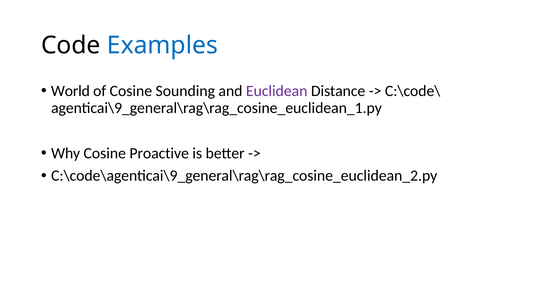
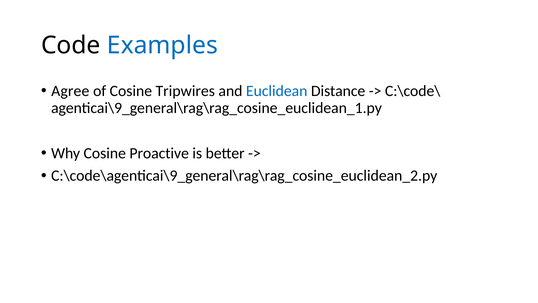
World: World -> Agree
Sounding: Sounding -> Tripwires
Euclidean colour: purple -> blue
